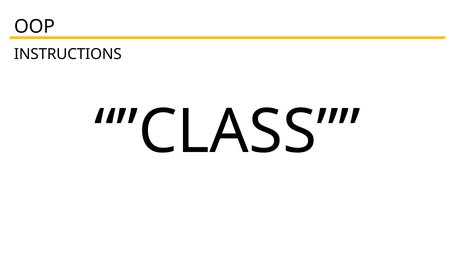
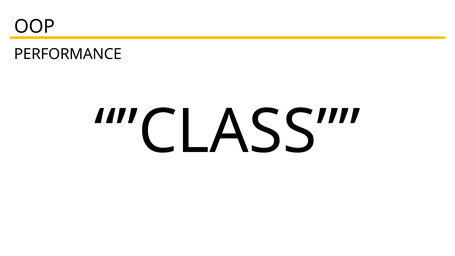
INSTRUCTIONS: INSTRUCTIONS -> PERFORMANCE
